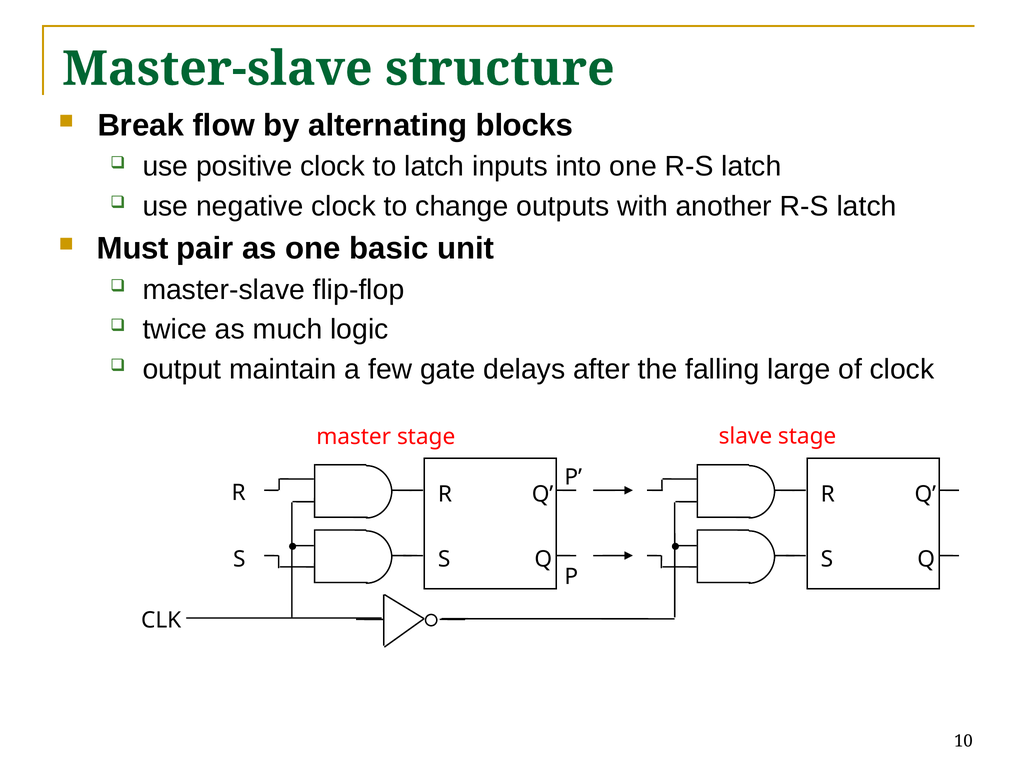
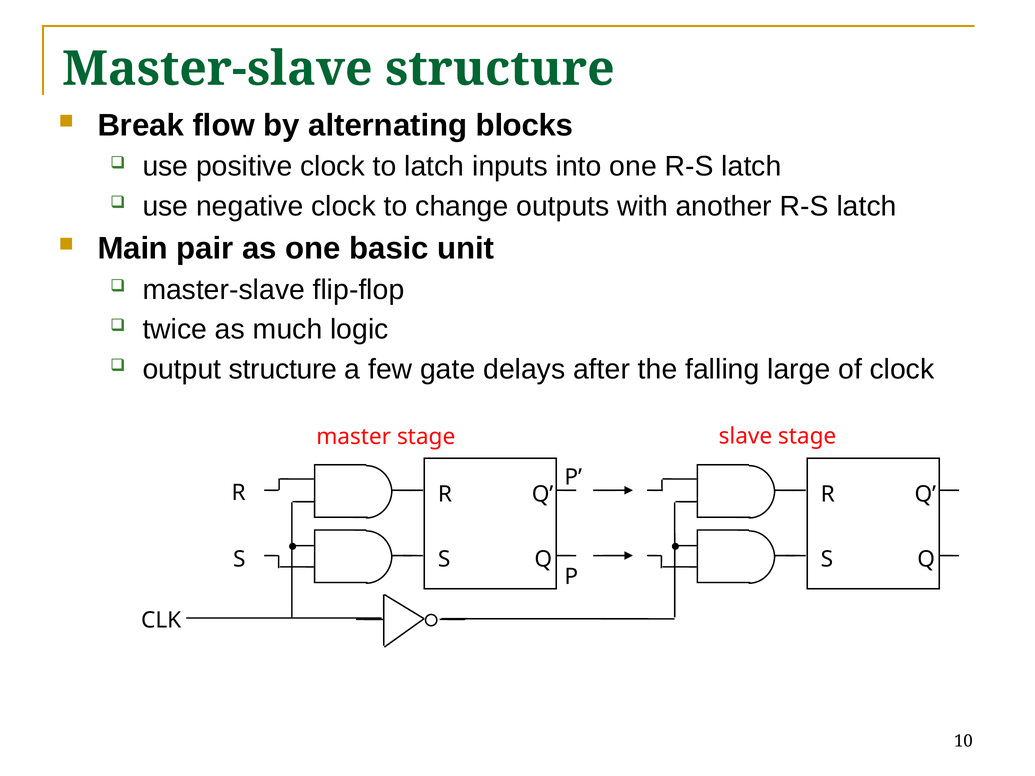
Must: Must -> Main
output maintain: maintain -> structure
